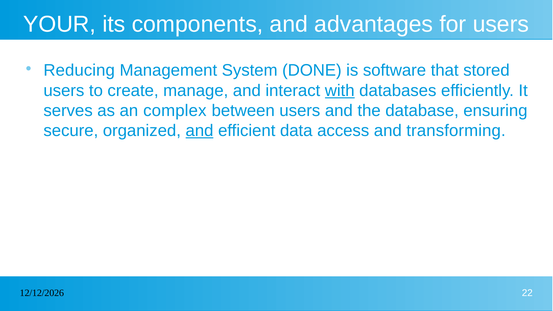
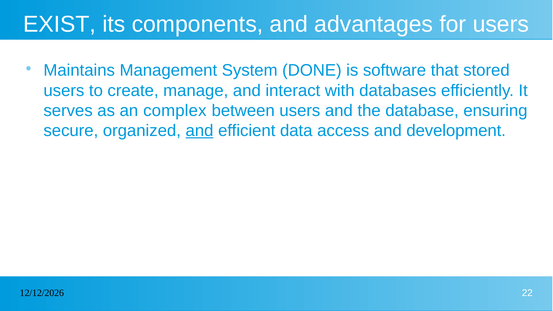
YOUR: YOUR -> EXIST
Reducing: Reducing -> Maintains
with underline: present -> none
transforming: transforming -> development
